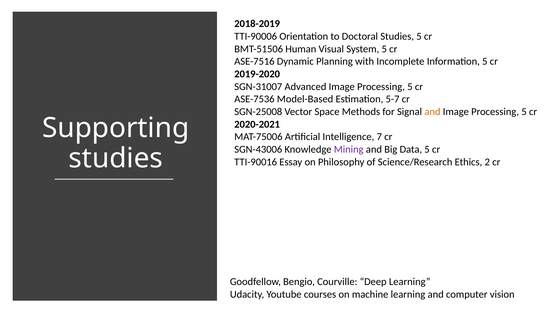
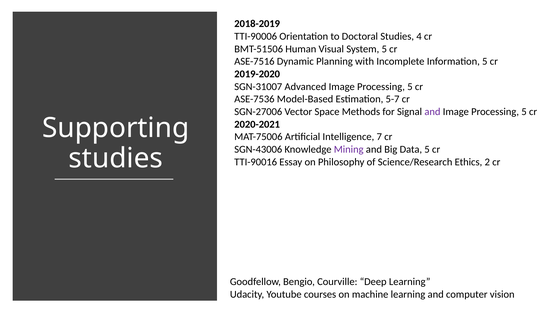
Studies 5: 5 -> 4
SGN-25008: SGN-25008 -> SGN-27006
and at (432, 112) colour: orange -> purple
